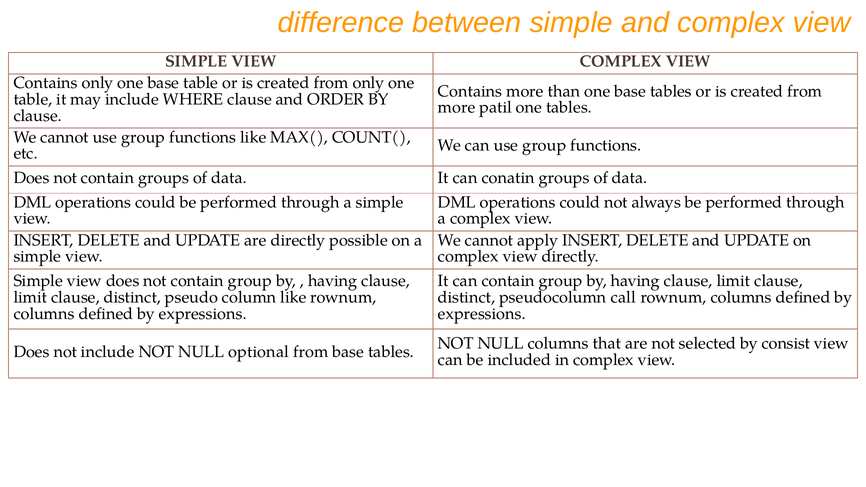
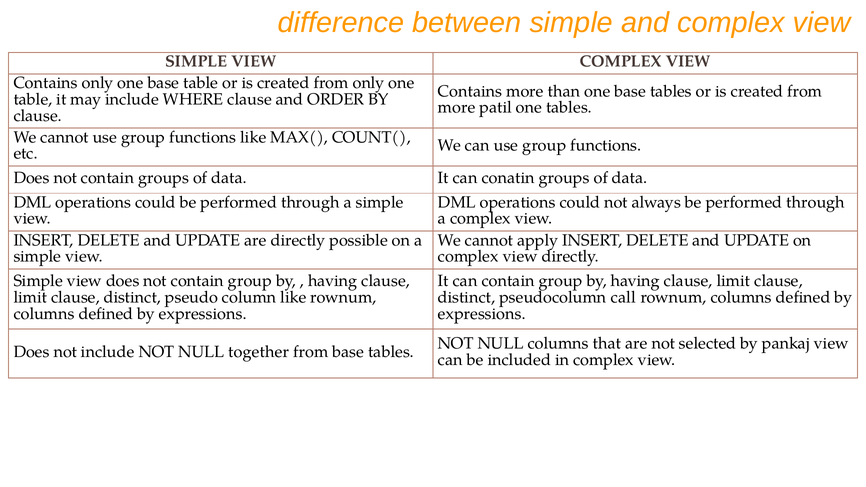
consist: consist -> pankaj
optional: optional -> together
